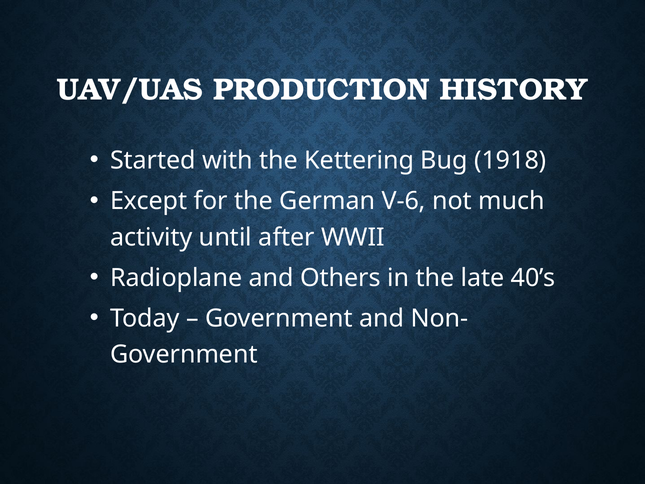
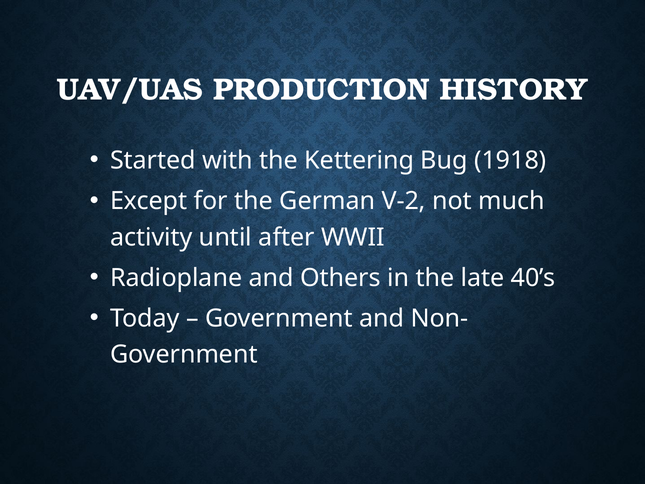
V-6: V-6 -> V-2
